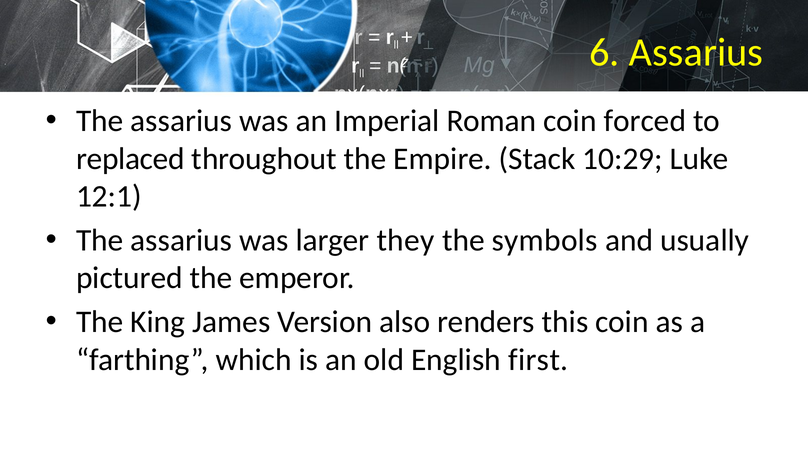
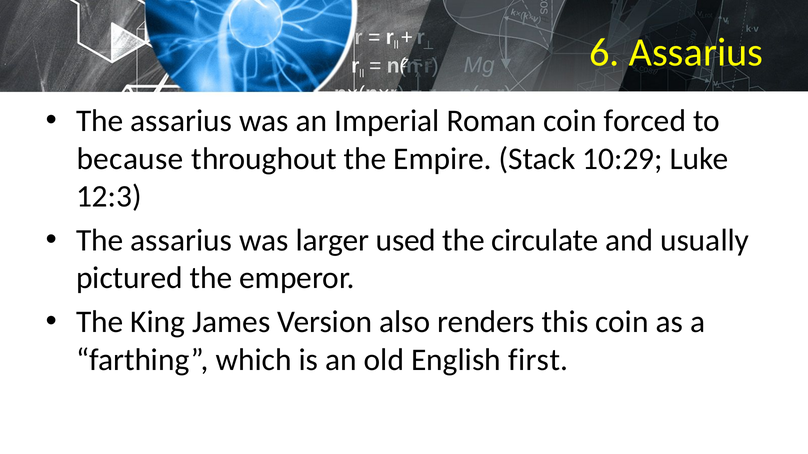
replaced: replaced -> because
12:1: 12:1 -> 12:3
they: they -> used
symbols: symbols -> circulate
